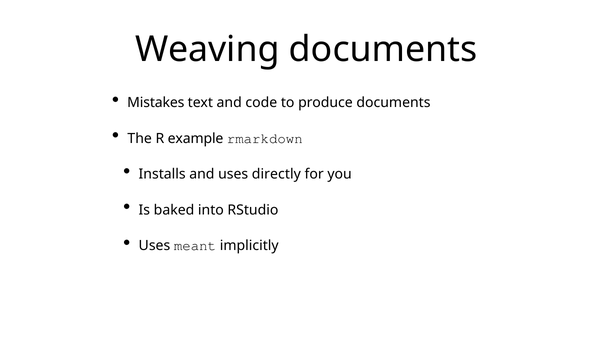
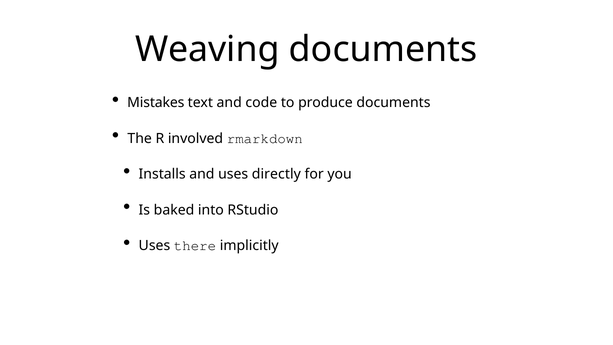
example: example -> involved
meant: meant -> there
